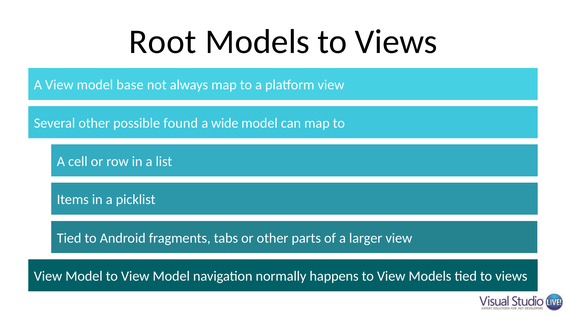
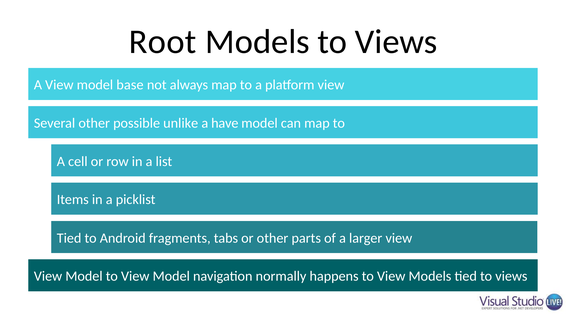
found: found -> unlike
wide: wide -> have
